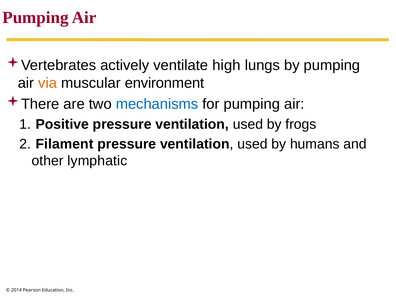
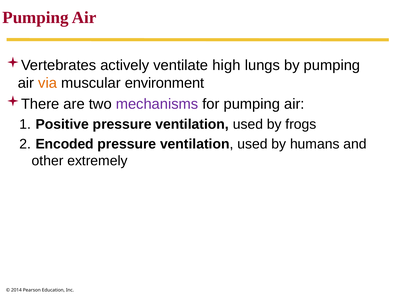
mechanisms colour: blue -> purple
Filament: Filament -> Encoded
lymphatic: lymphatic -> extremely
